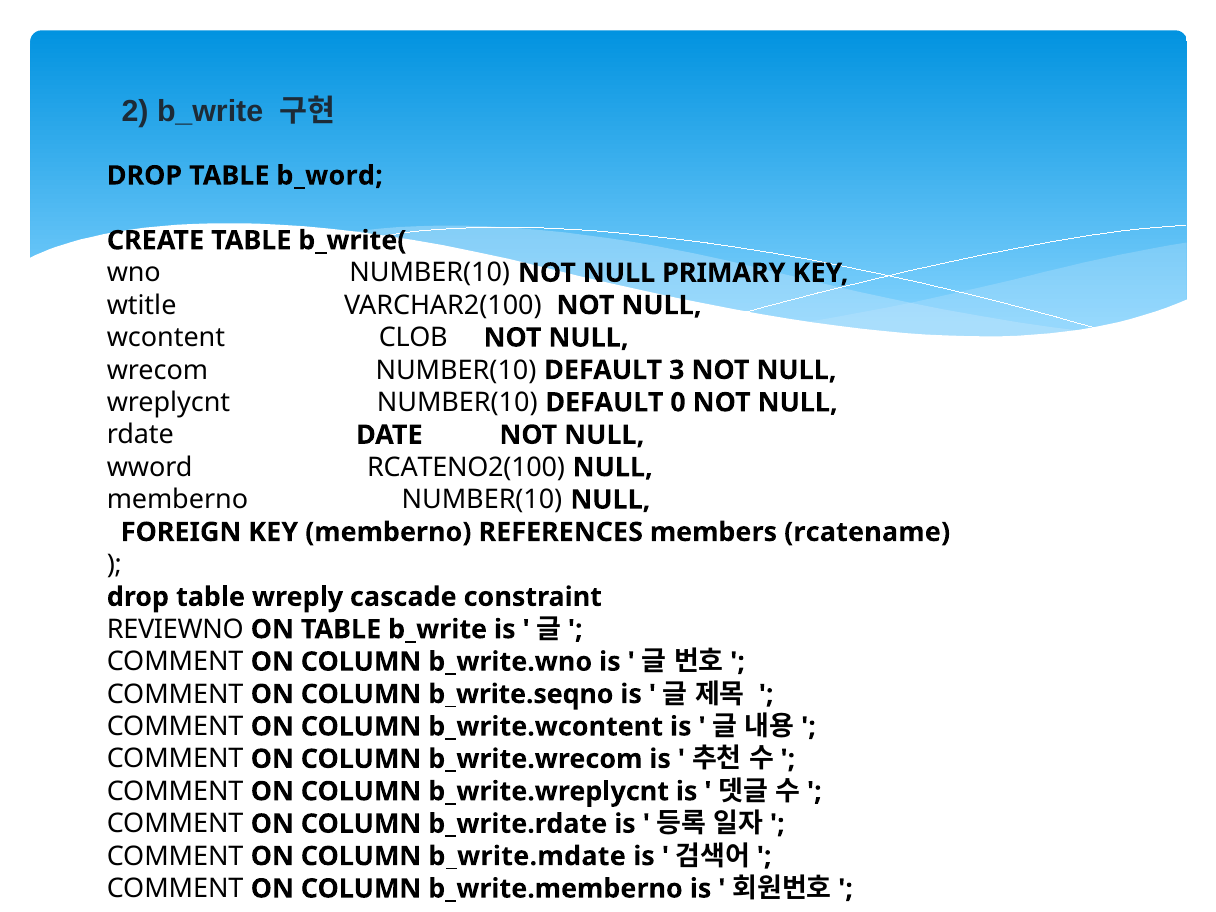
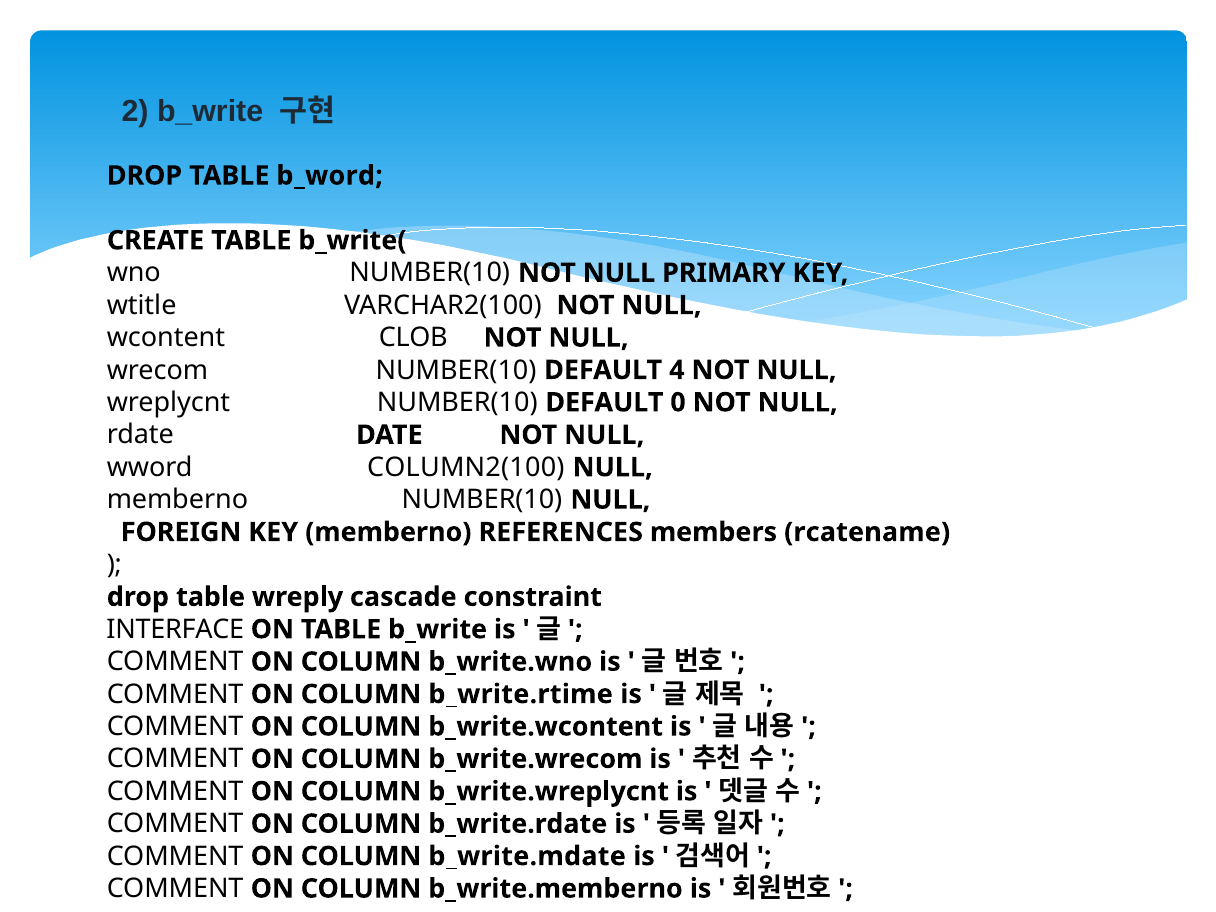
3: 3 -> 4
RCATENO2(100: RCATENO2(100 -> COLUMN2(100
REVIEWNO: REVIEWNO -> INTERFACE
b_write.seqno: b_write.seqno -> b_write.rtime
